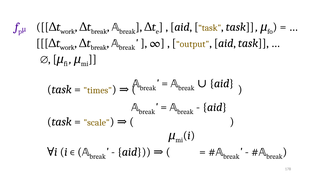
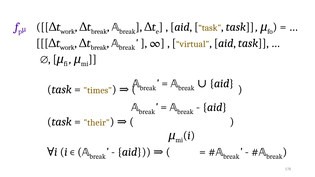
output: output -> virtual
scale: scale -> their
